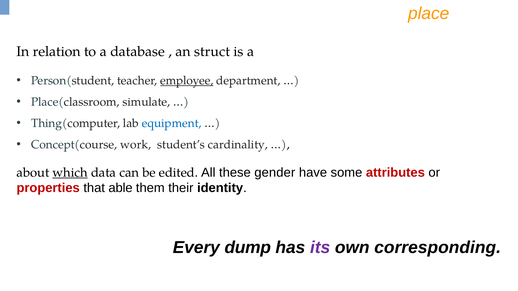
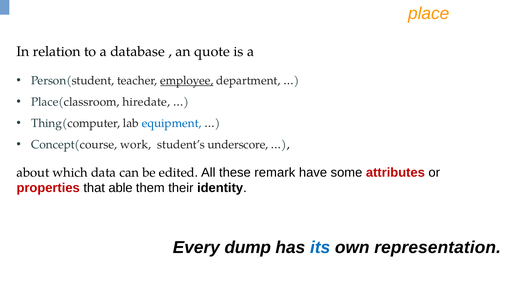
struct: struct -> quote
simulate: simulate -> hiredate
cardinality: cardinality -> underscore
which underline: present -> none
gender: gender -> remark
its colour: purple -> blue
corresponding: corresponding -> representation
